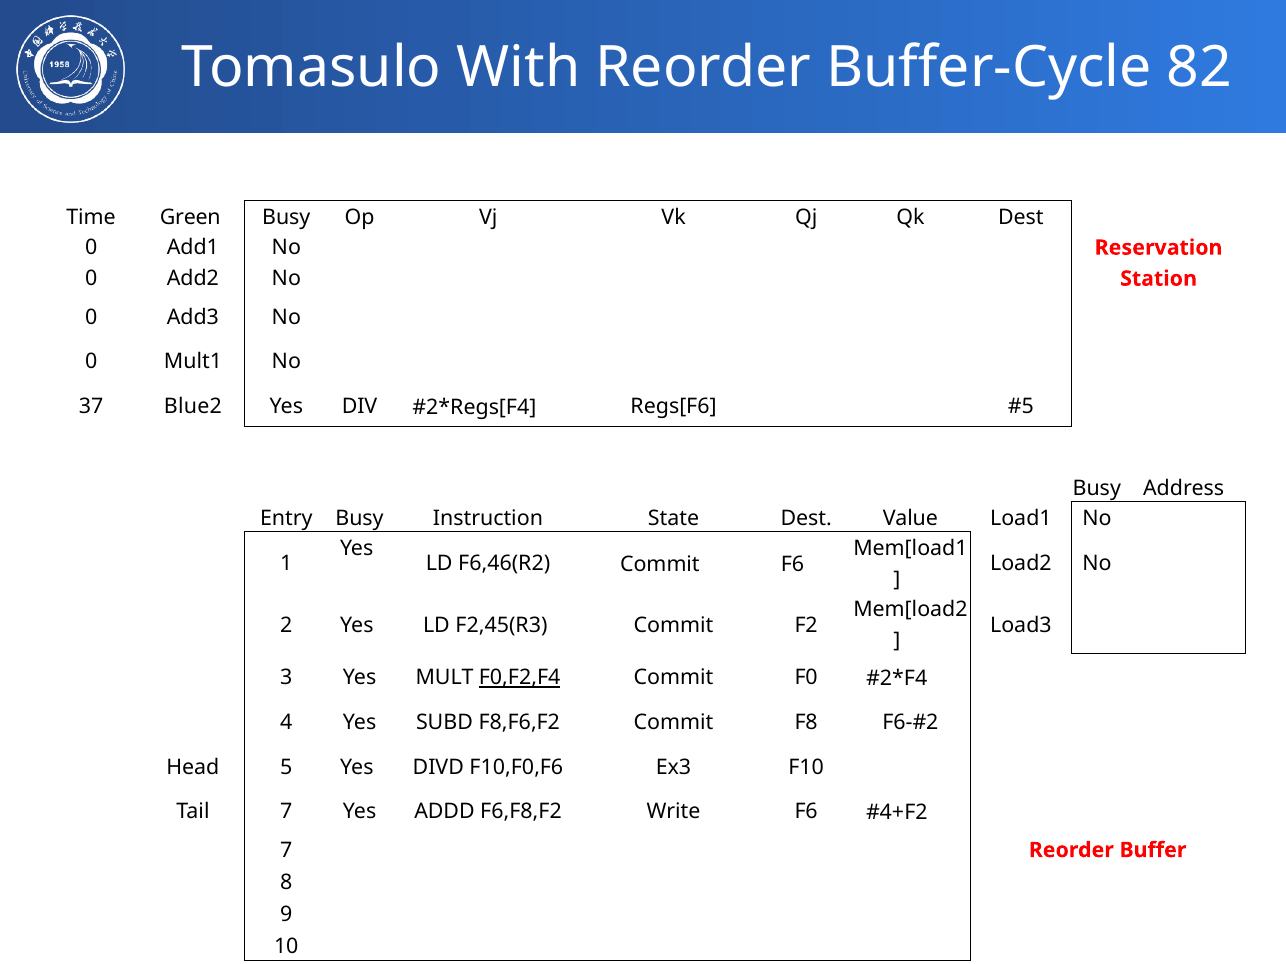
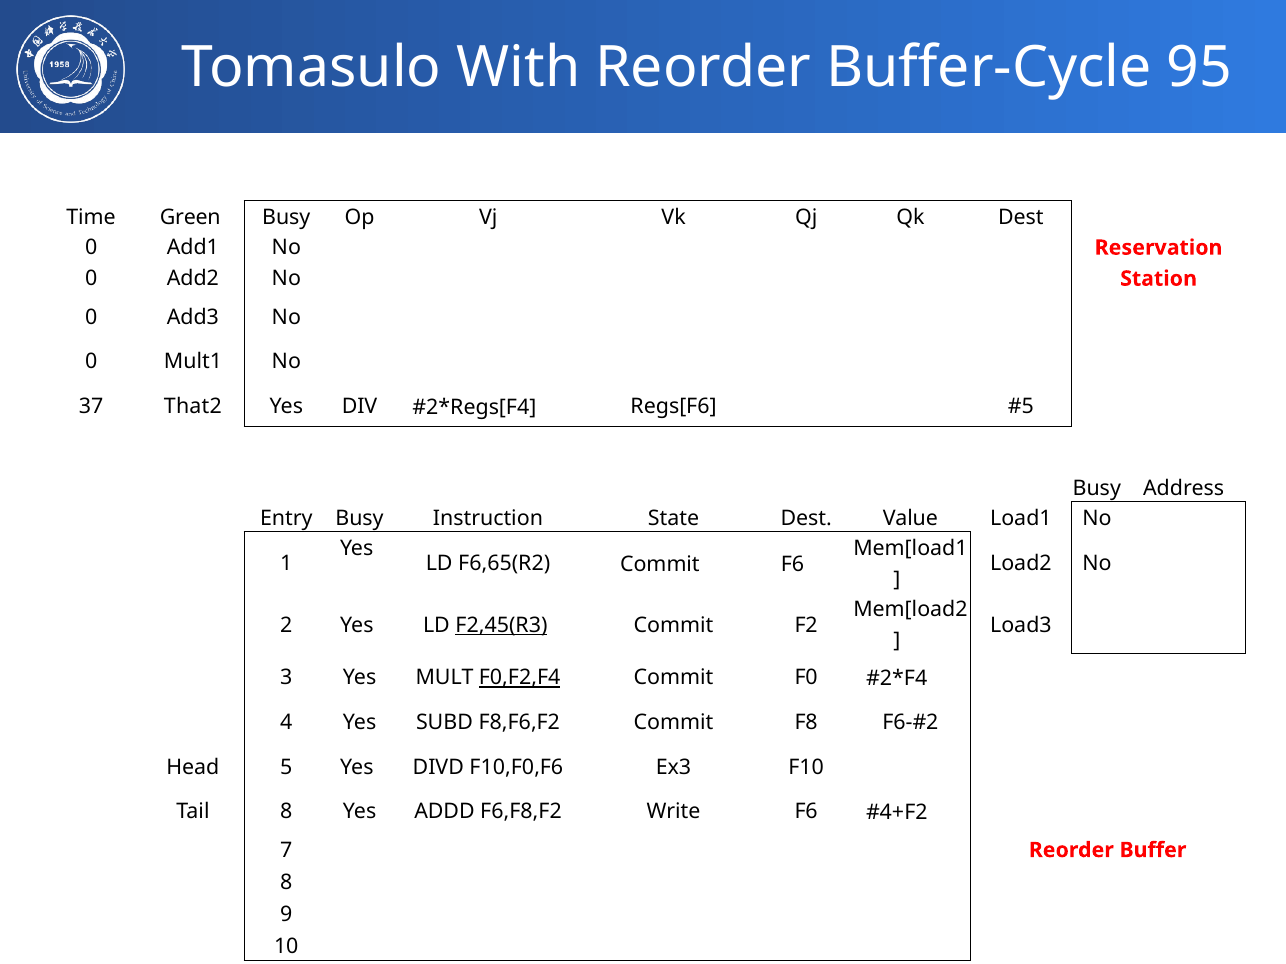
82: 82 -> 95
Blue2: Blue2 -> That2
F6,46(R2: F6,46(R2 -> F6,65(R2
F2,45(R3 underline: none -> present
Tail 7: 7 -> 8
